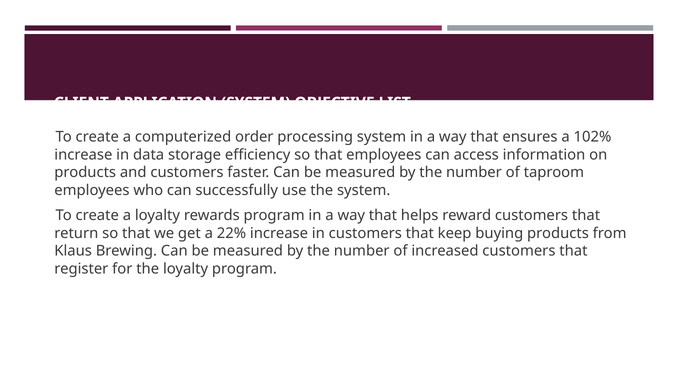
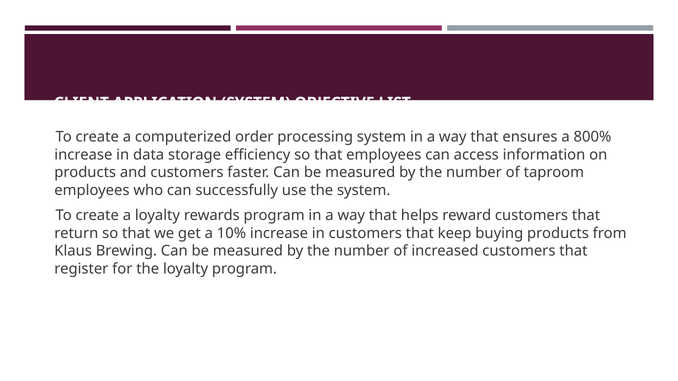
102%: 102% -> 800%
22%: 22% -> 10%
